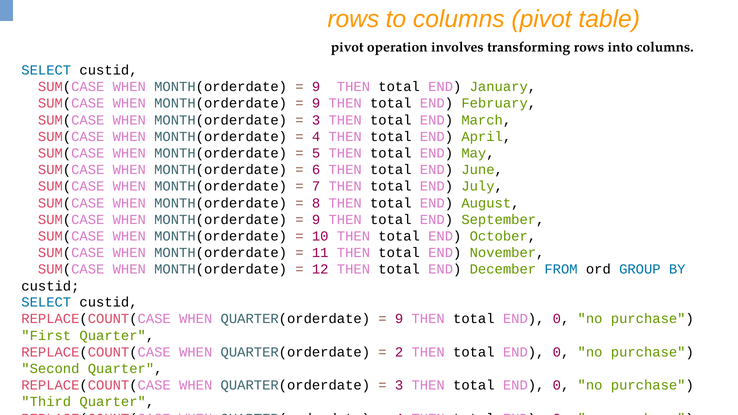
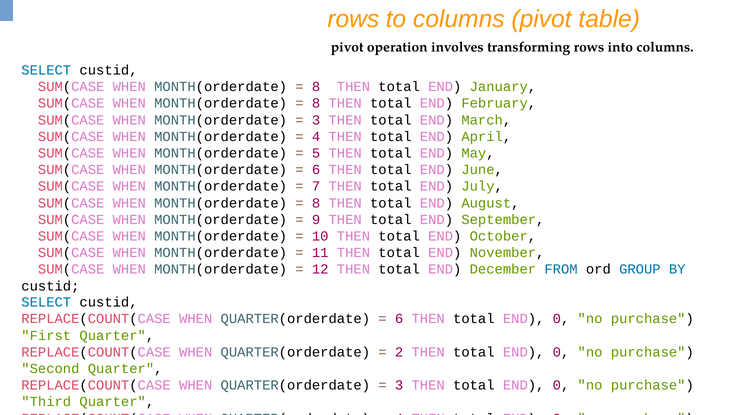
9 at (316, 87): 9 -> 8
9 at (316, 103): 9 -> 8
9 at (399, 319): 9 -> 6
